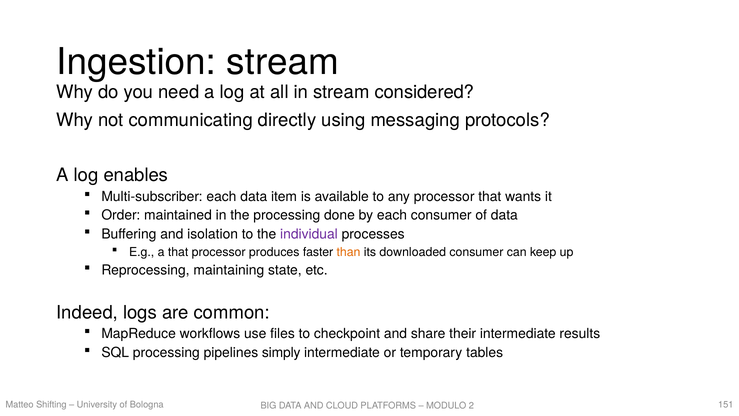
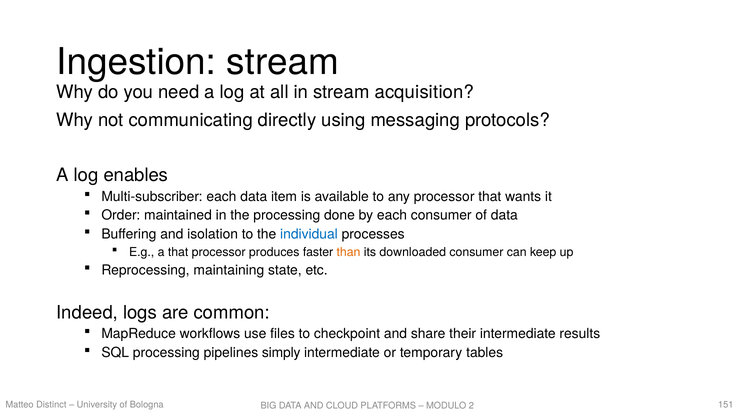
considered: considered -> acquisition
individual colour: purple -> blue
Shifting: Shifting -> Distinct
